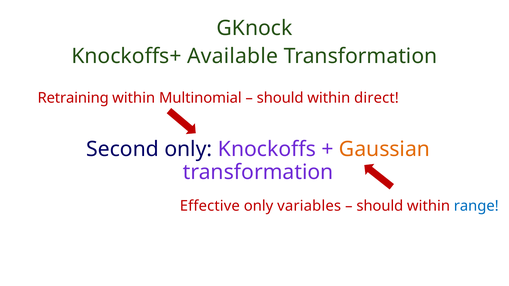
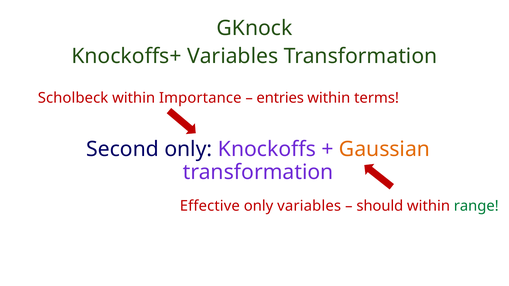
Knockoffs+ Available: Available -> Variables
Retraining: Retraining -> Scholbeck
Multinomial: Multinomial -> Importance
should at (280, 98): should -> entries
direct: direct -> terms
range colour: blue -> green
